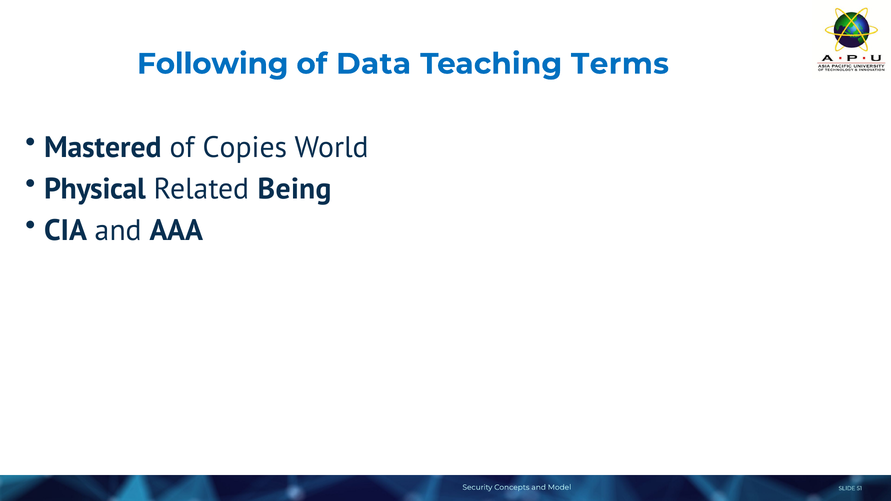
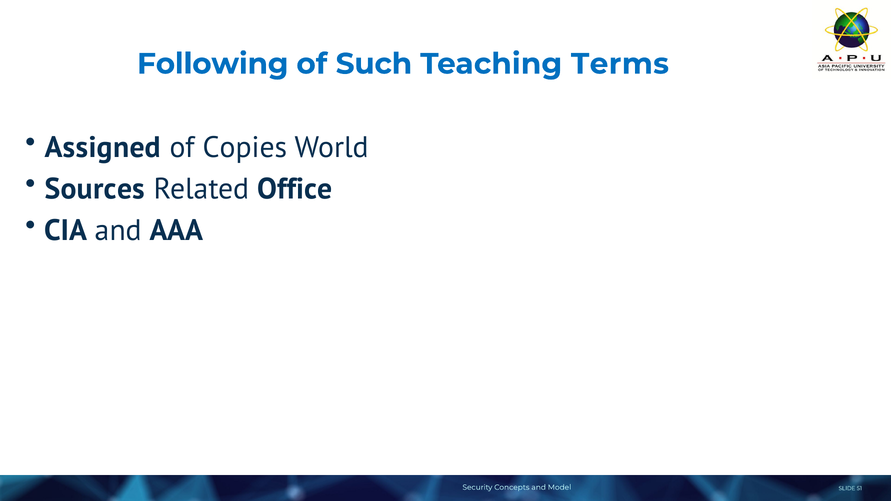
Data: Data -> Such
Mastered: Mastered -> Assigned
Physical: Physical -> Sources
Being: Being -> Office
